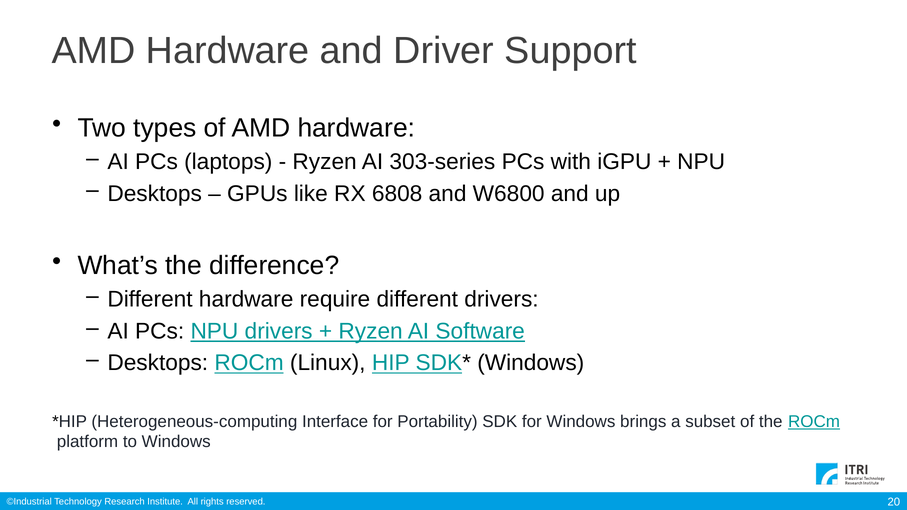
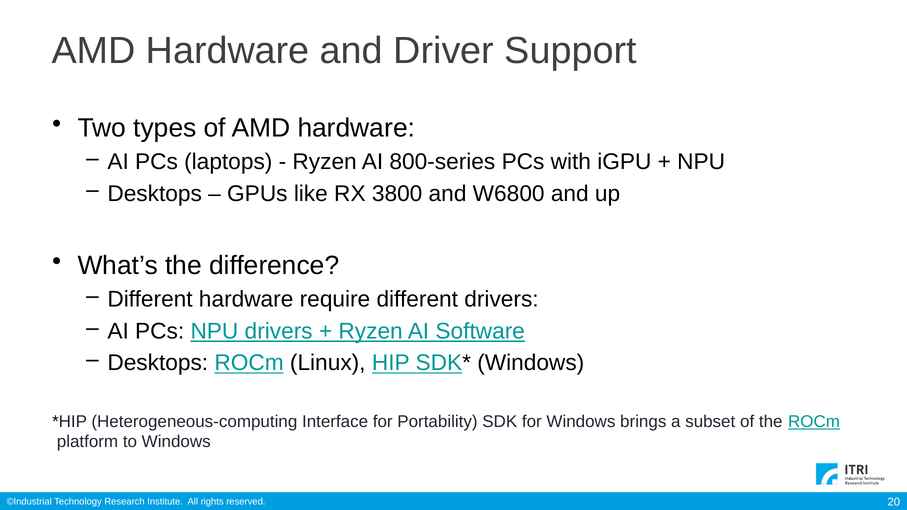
303-series: 303-series -> 800-series
6808: 6808 -> 3800
